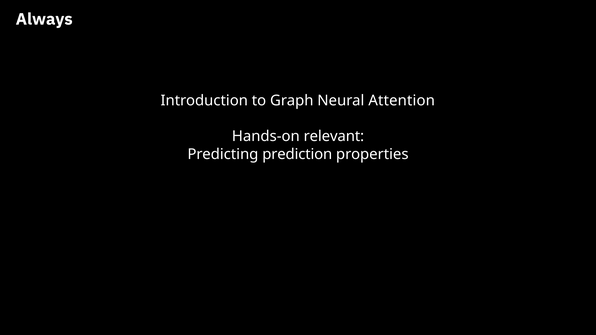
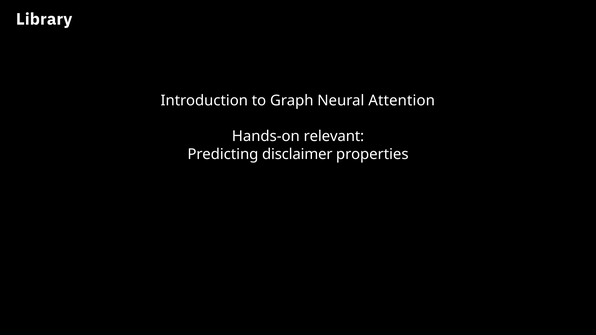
Always: Always -> Library
prediction: prediction -> disclaimer
